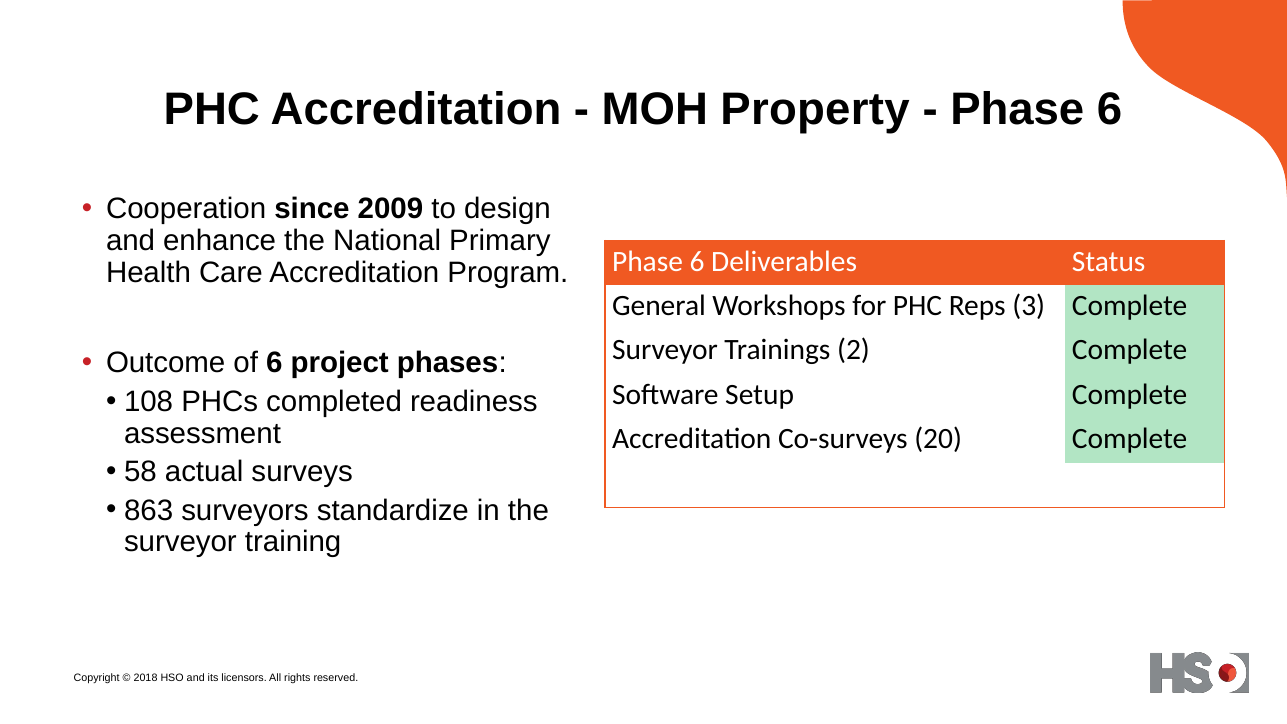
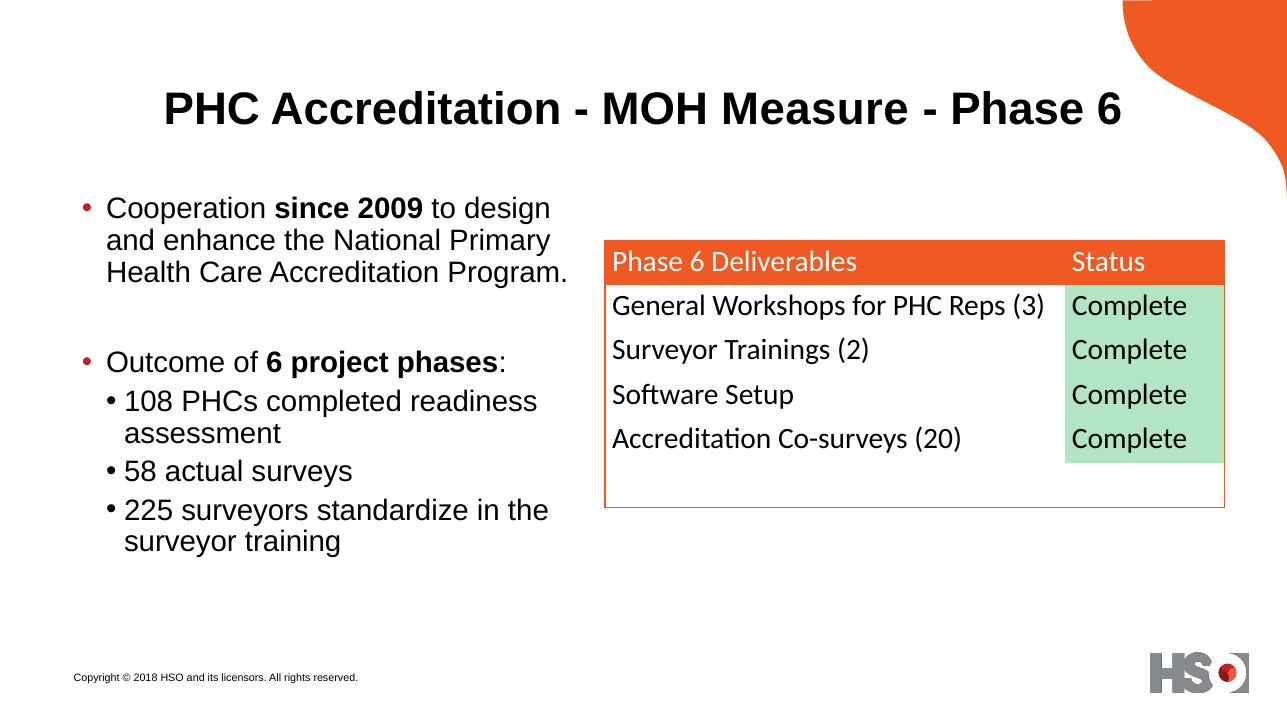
Property: Property -> Measure
863: 863 -> 225
